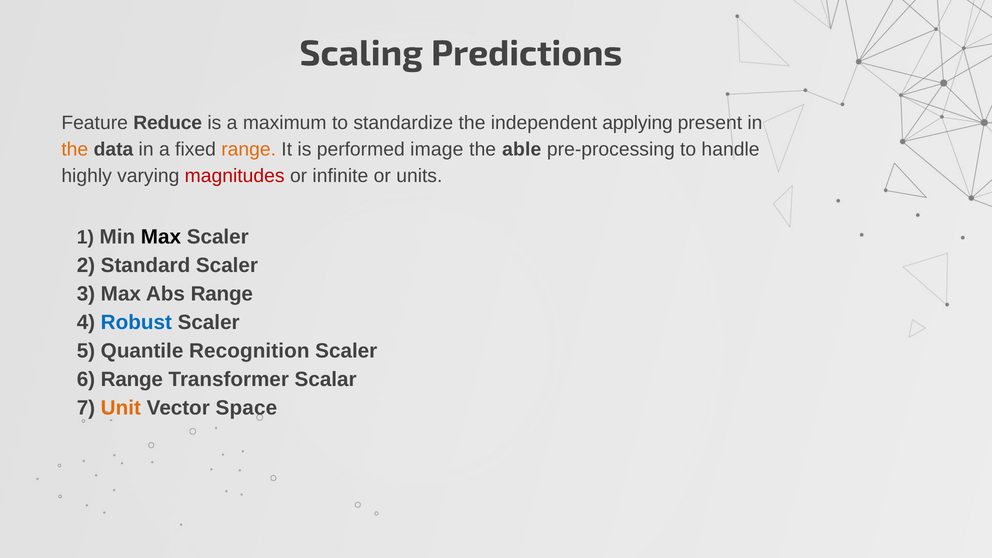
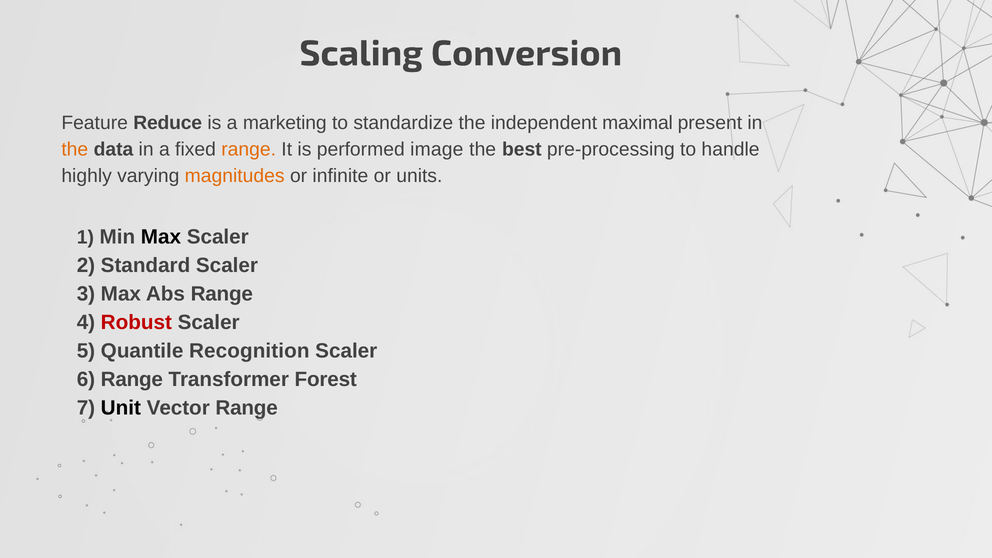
Predictions: Predictions -> Conversion
maximum: maximum -> marketing
applying: applying -> maximal
able: able -> best
magnitudes colour: red -> orange
Robust colour: blue -> red
Scalar: Scalar -> Forest
Unit colour: orange -> black
Vector Space: Space -> Range
